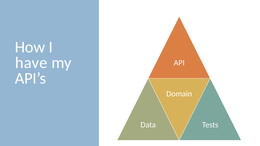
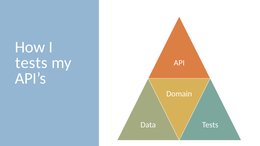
have at (31, 63): have -> tests
